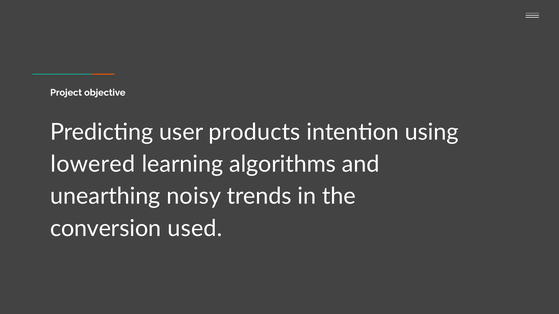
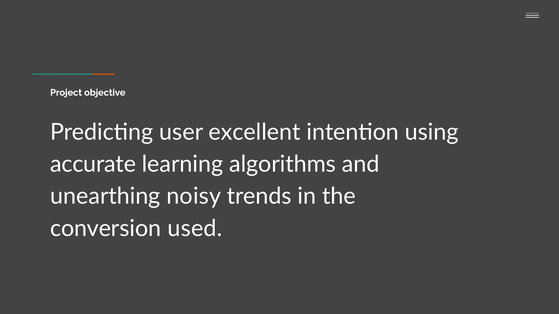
products: products -> excellent
lowered: lowered -> accurate
